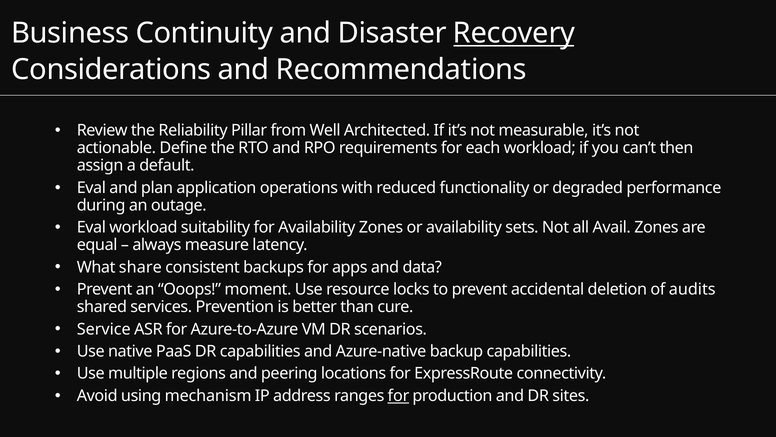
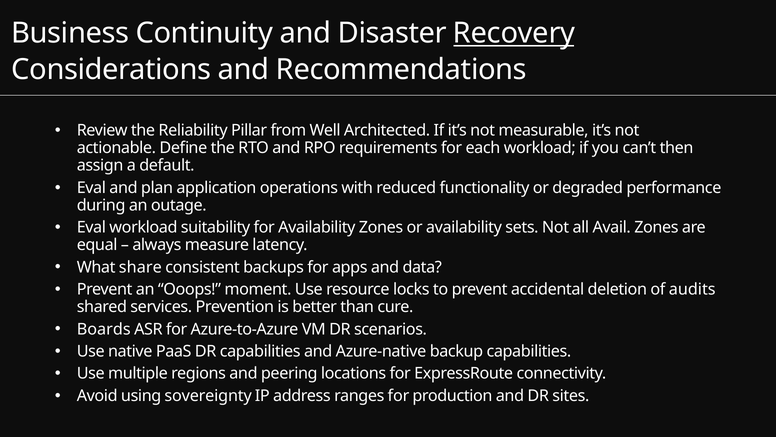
Service: Service -> Boards
mechanism: mechanism -> sovereignty
for at (398, 395) underline: present -> none
